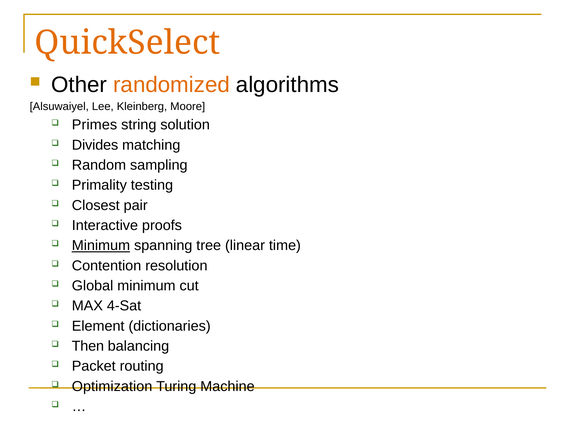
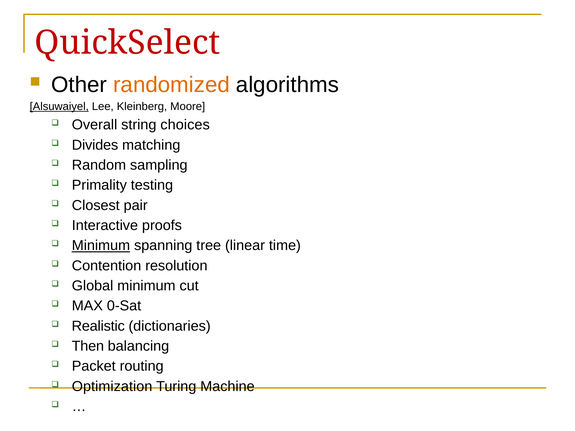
QuickSelect colour: orange -> red
Alsuwaiyel underline: none -> present
Primes: Primes -> Overall
solution: solution -> choices
4-Sat: 4-Sat -> 0-Sat
Element: Element -> Realistic
